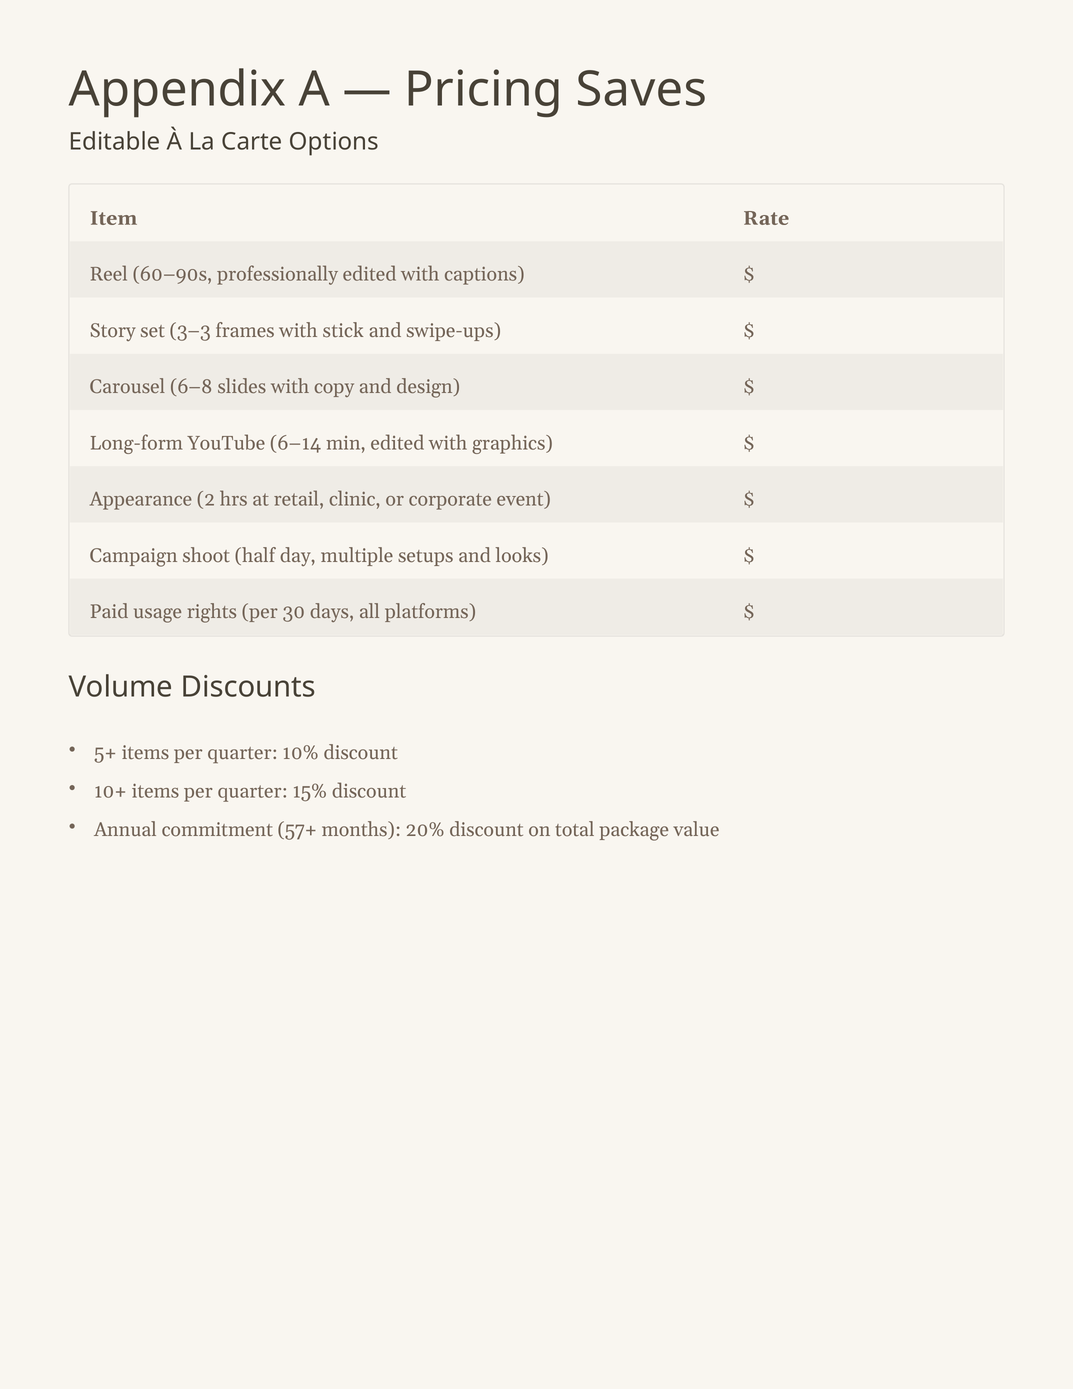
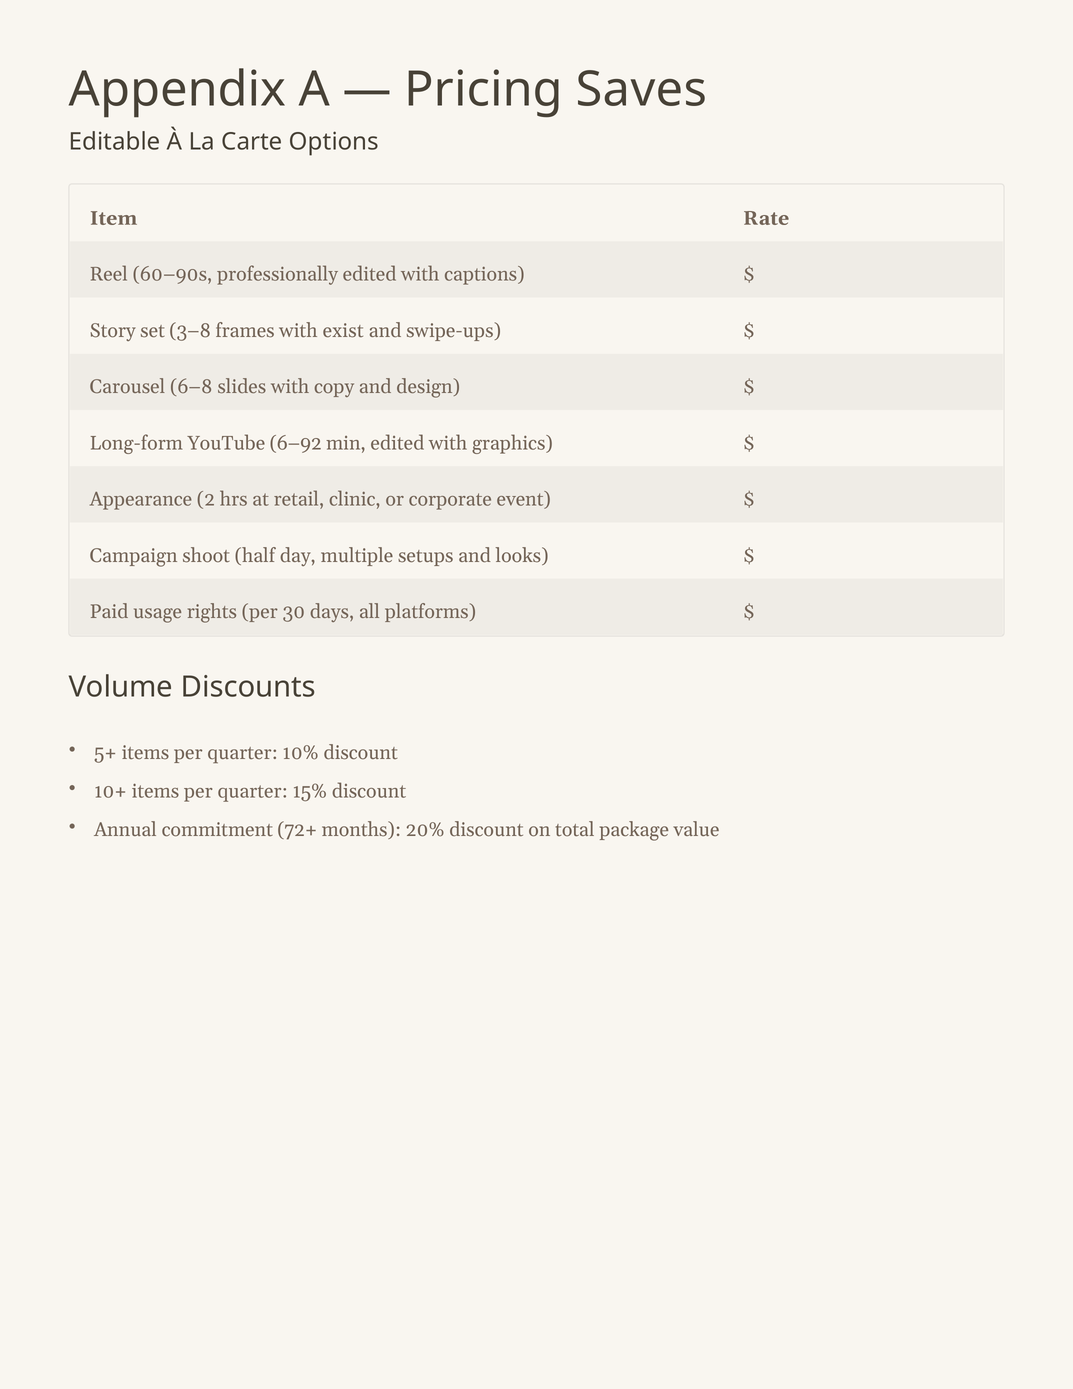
3–3: 3–3 -> 3–8
stick: stick -> exist
6–14: 6–14 -> 6–92
57+: 57+ -> 72+
